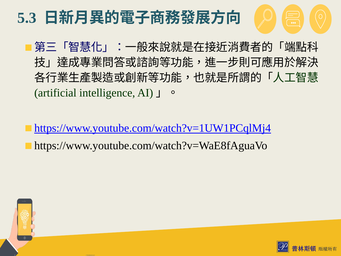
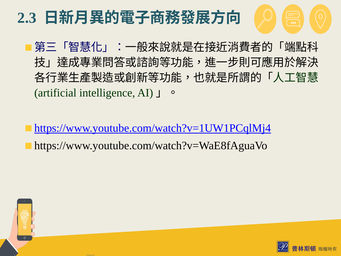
5.3: 5.3 -> 2.3
